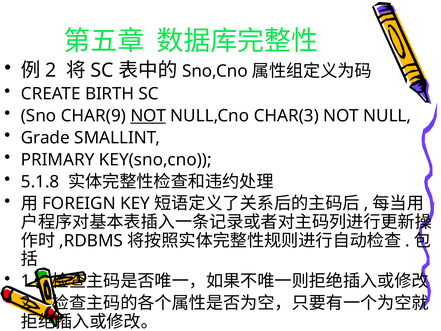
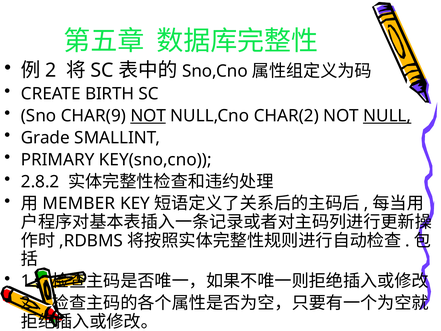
CHAR(3: CHAR(3 -> CHAR(2
NULL underline: none -> present
5.1.8: 5.1.8 -> 2.8.2
FOREIGN: FOREIGN -> MEMBER
